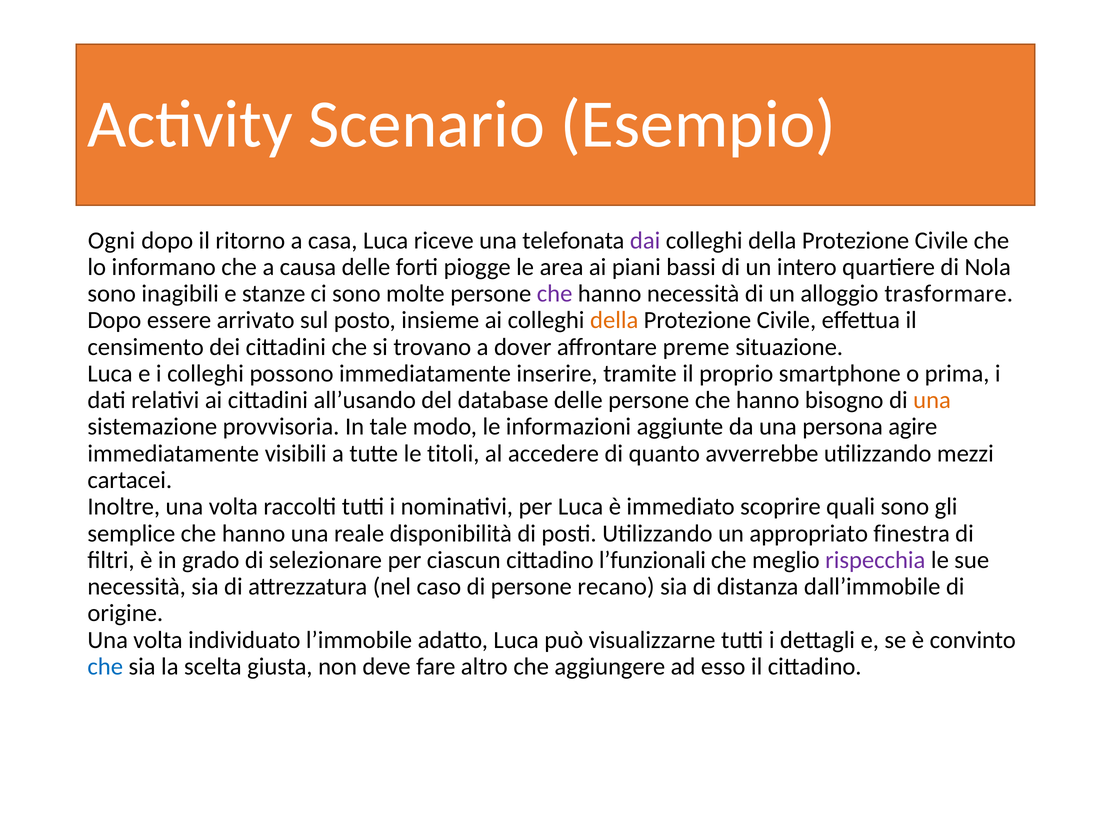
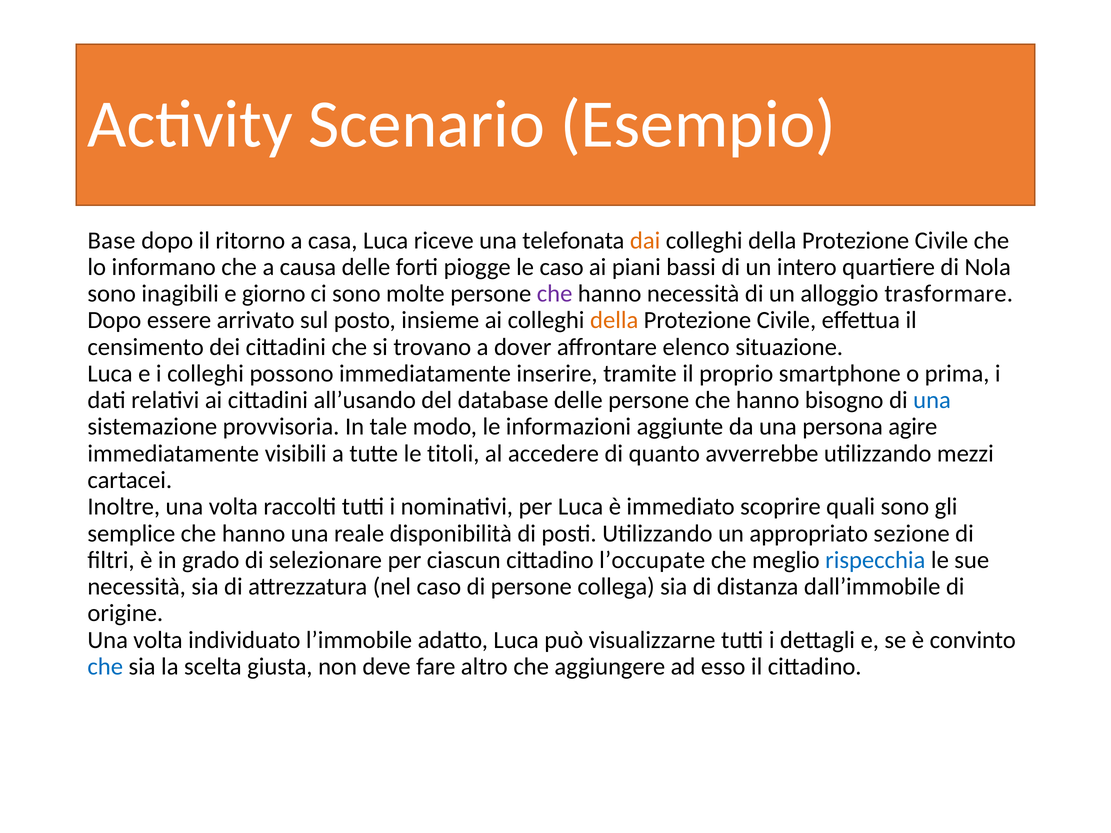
Ogni: Ogni -> Base
dai colour: purple -> orange
le area: area -> caso
stanze: stanze -> giorno
preme: preme -> elenco
una at (932, 400) colour: orange -> blue
finestra: finestra -> sezione
l’funzionali: l’funzionali -> l’occupate
rispecchia colour: purple -> blue
recano: recano -> collega
